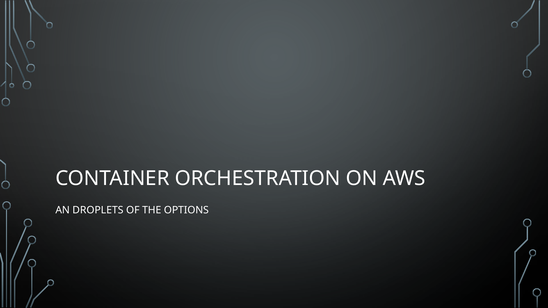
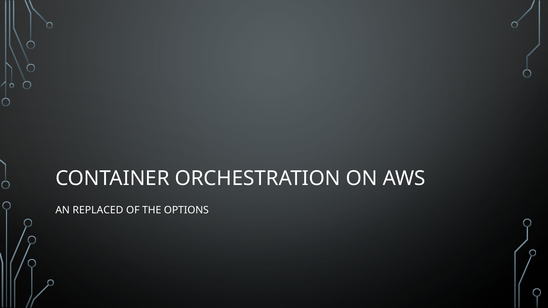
DROPLETS: DROPLETS -> REPLACED
